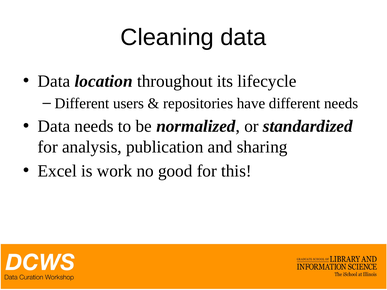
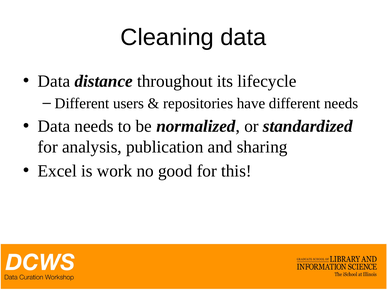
location: location -> distance
